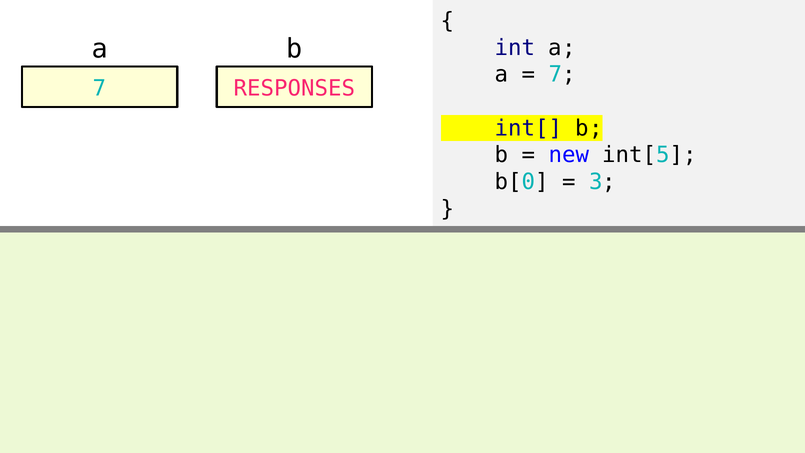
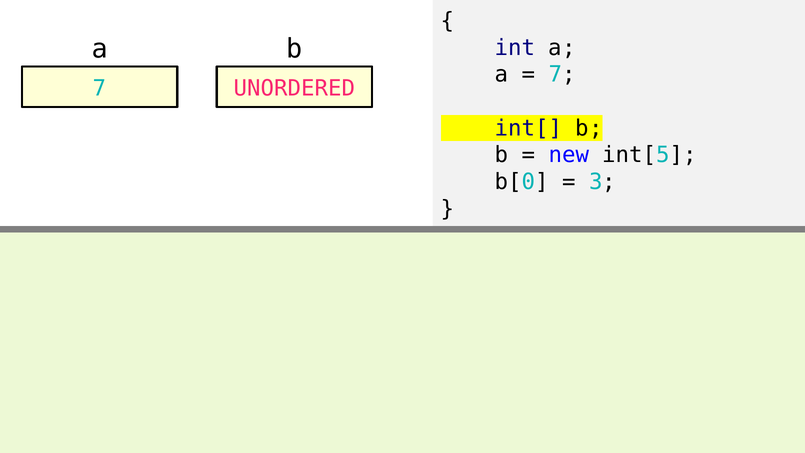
RESPONSES: RESPONSES -> UNORDERED
